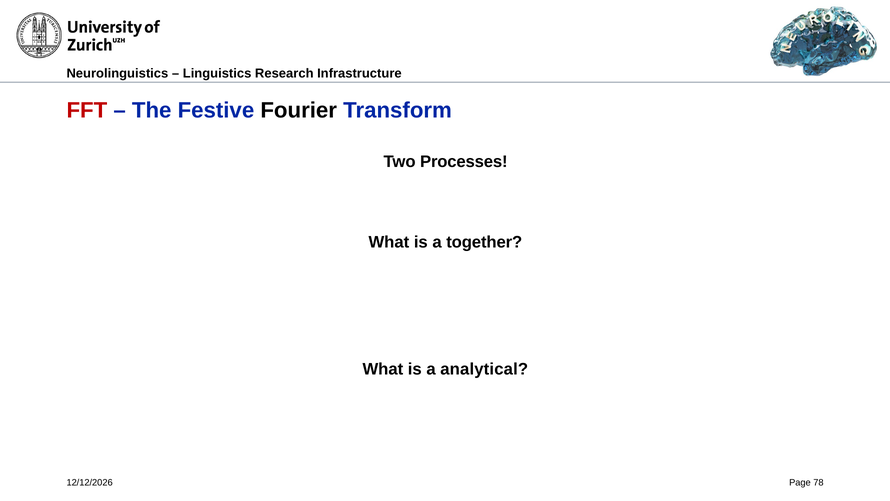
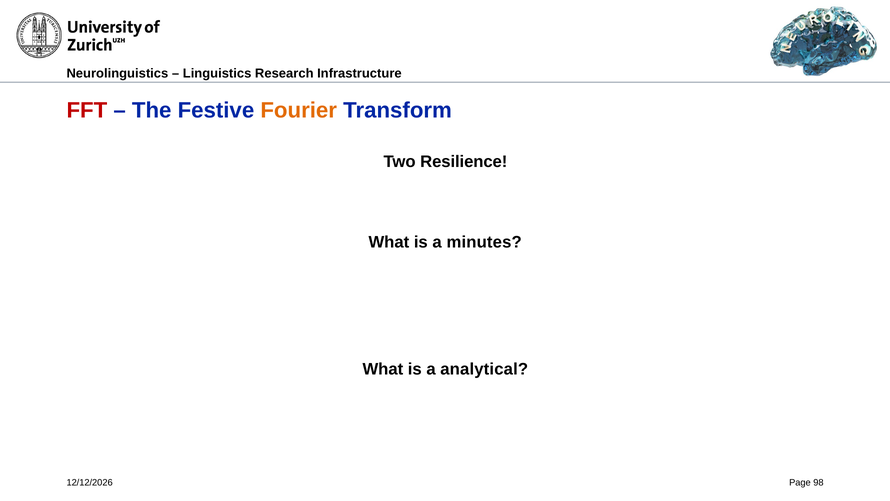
Fourier colour: black -> orange
Processes: Processes -> Resilience
together: together -> minutes
78: 78 -> 98
